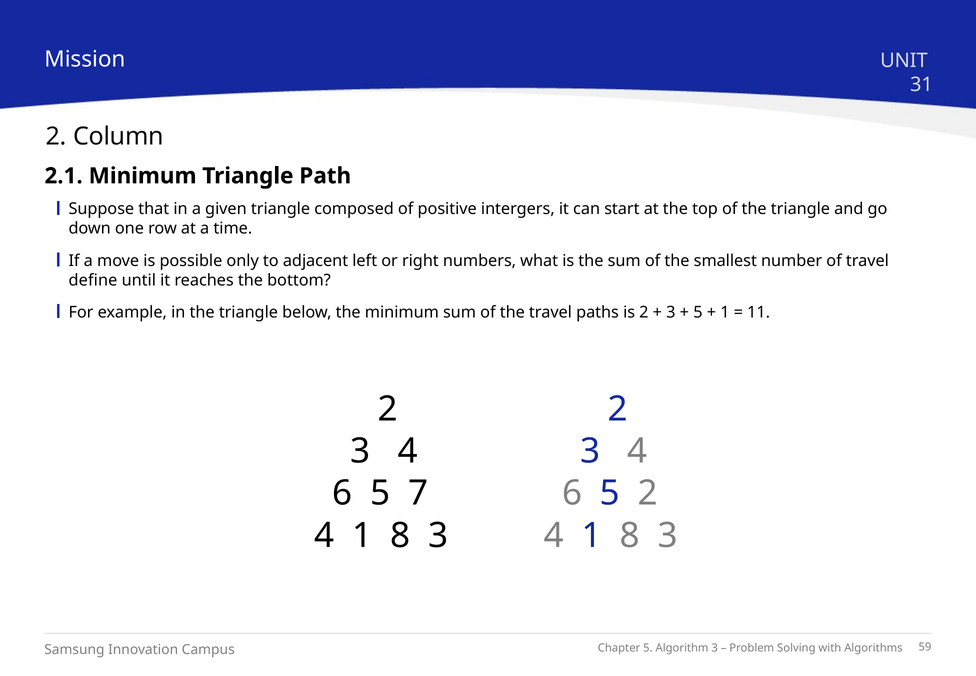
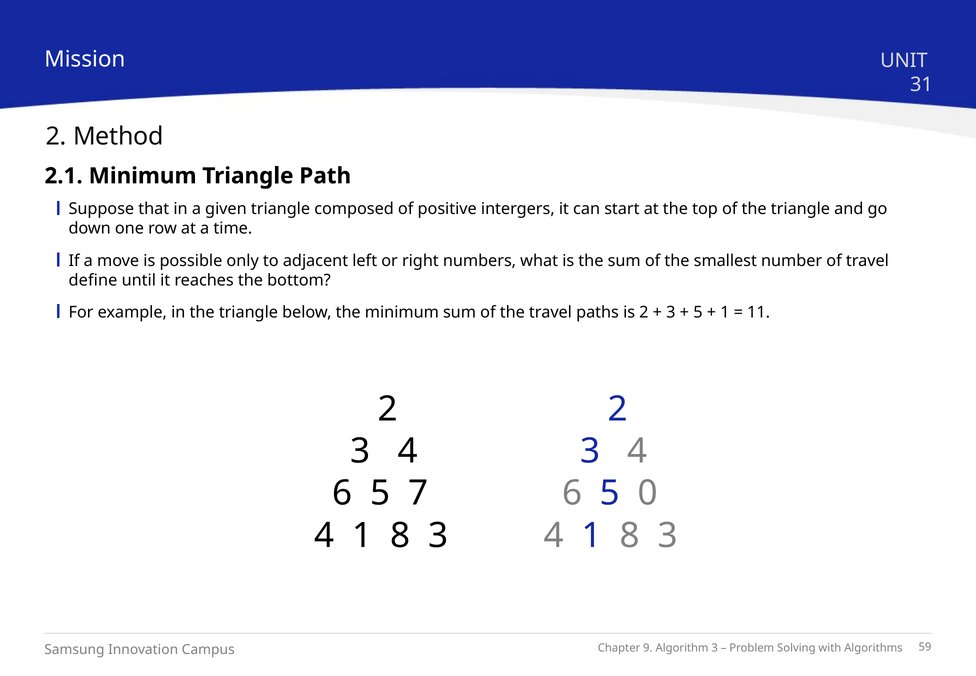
Column: Column -> Method
5 2: 2 -> 0
5 at (648, 648): 5 -> 9
